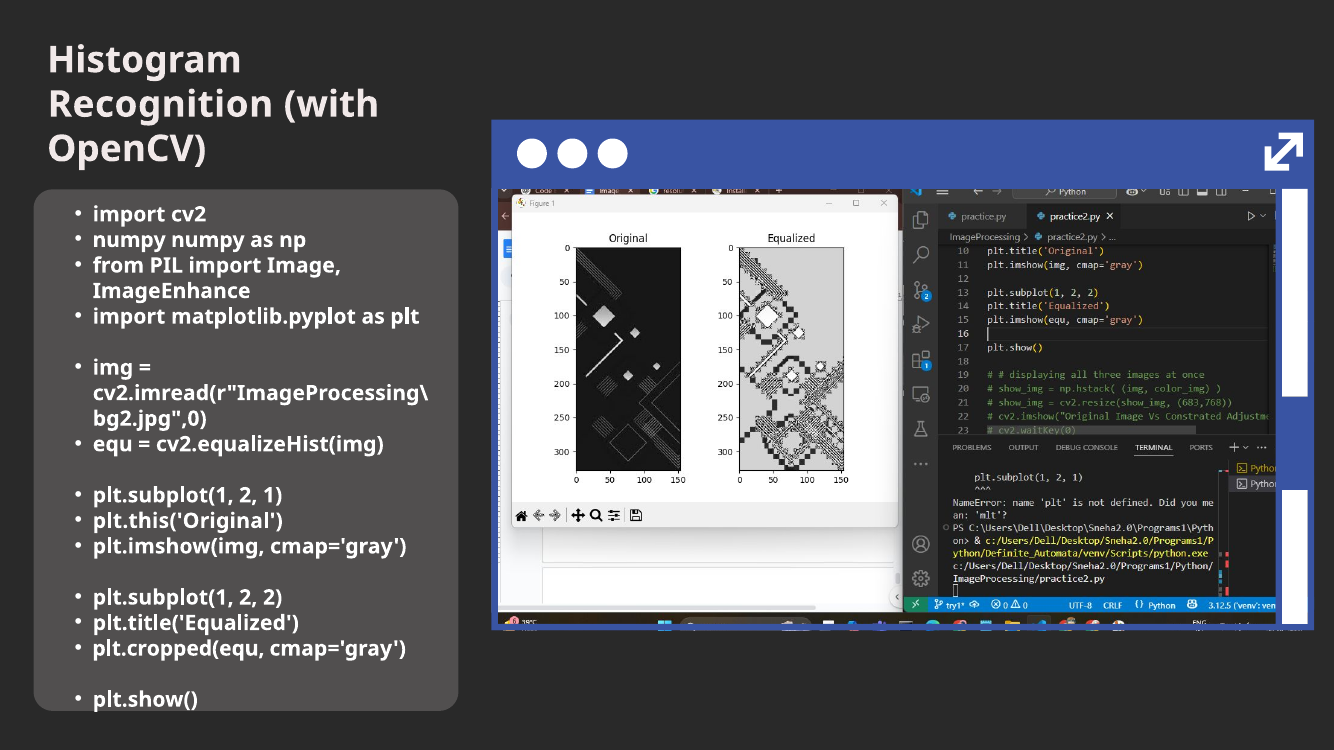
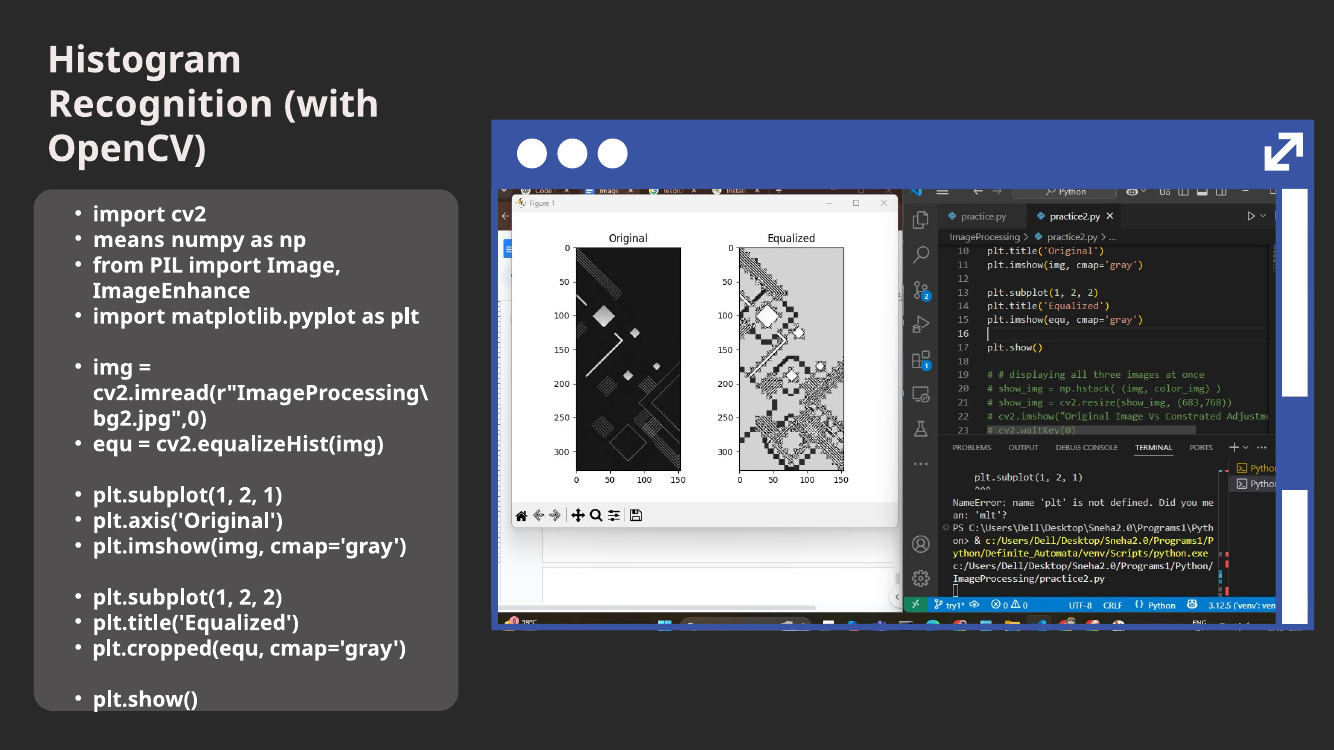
numpy at (129, 240): numpy -> means
plt.this('Original: plt.this('Original -> plt.axis('Original
